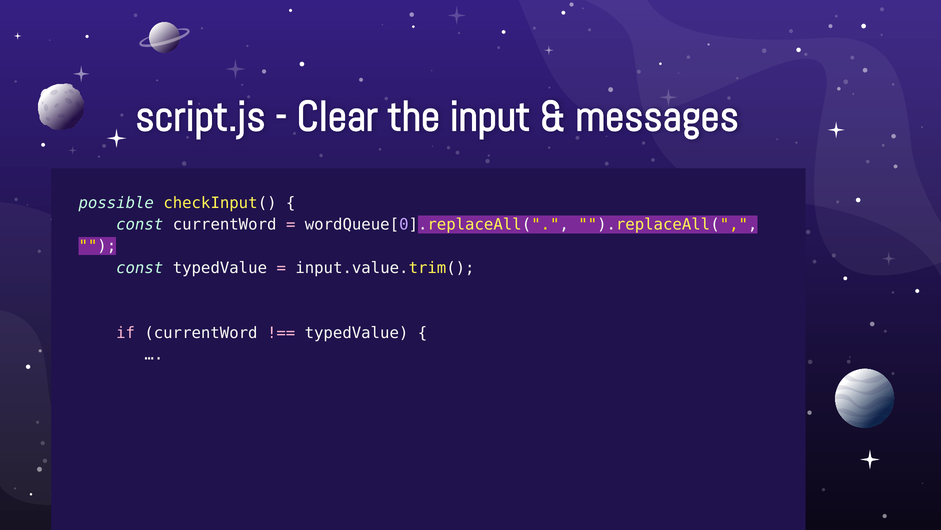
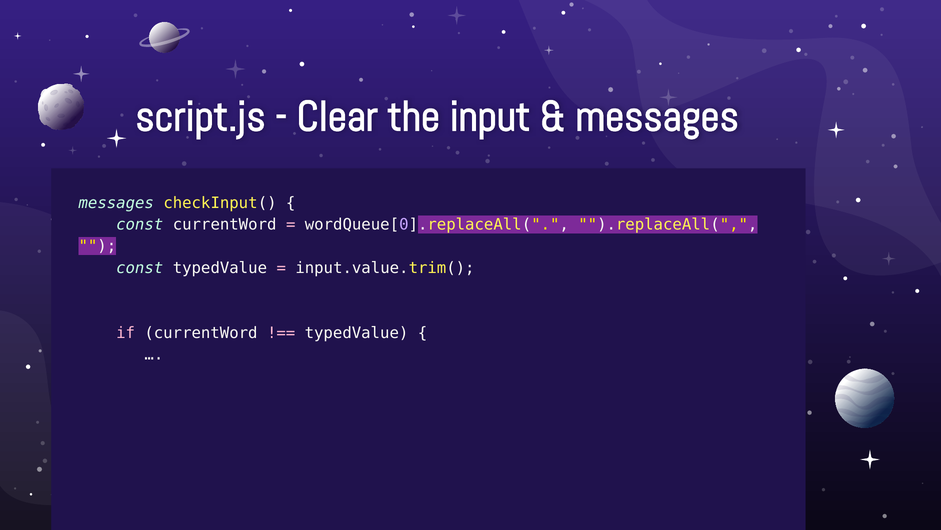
possible at (116, 203): possible -> messages
